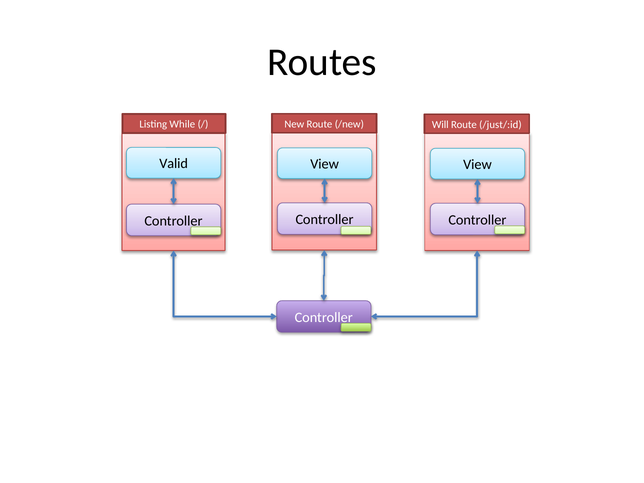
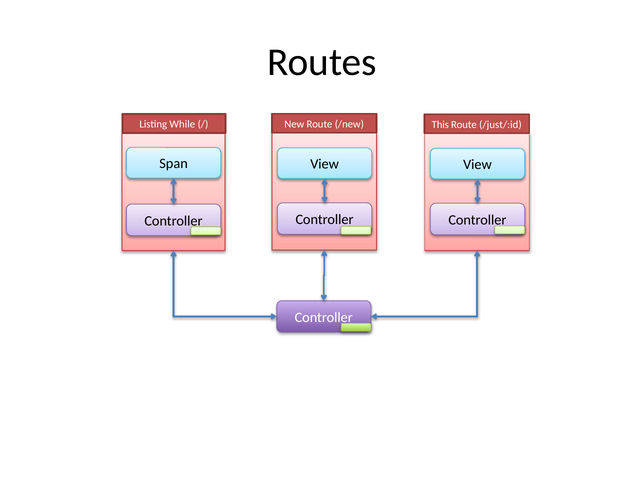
Will: Will -> This
Valid: Valid -> Span
